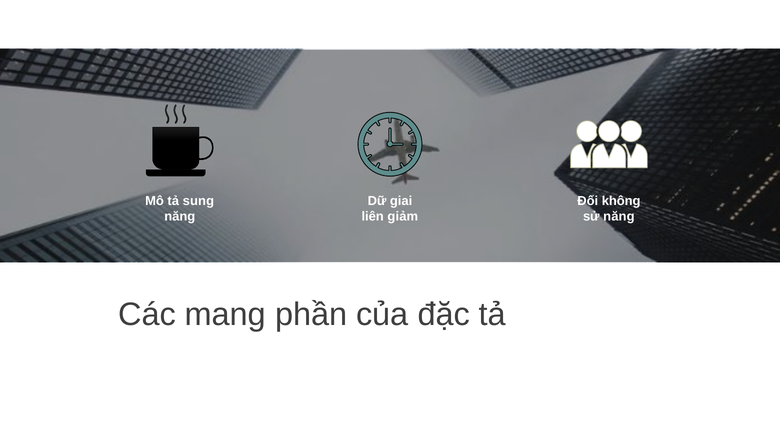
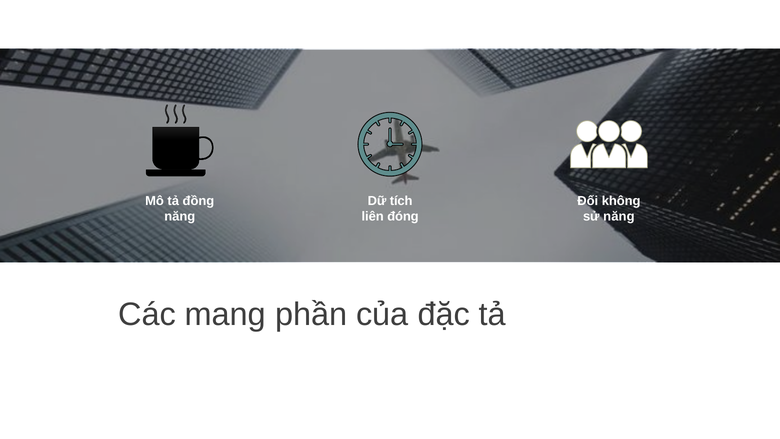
sung: sung -> đồng
giai: giai -> tích
giảm: giảm -> đóng
